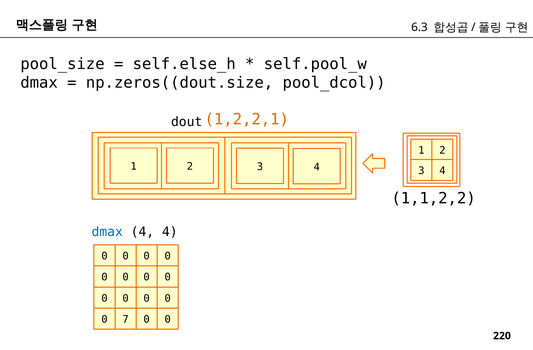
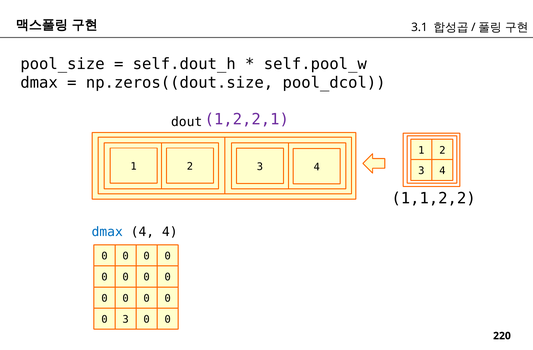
6.3: 6.3 -> 3.1
self.else_h: self.else_h -> self.dout_h
1,2,2,1 colour: orange -> purple
0 7: 7 -> 3
